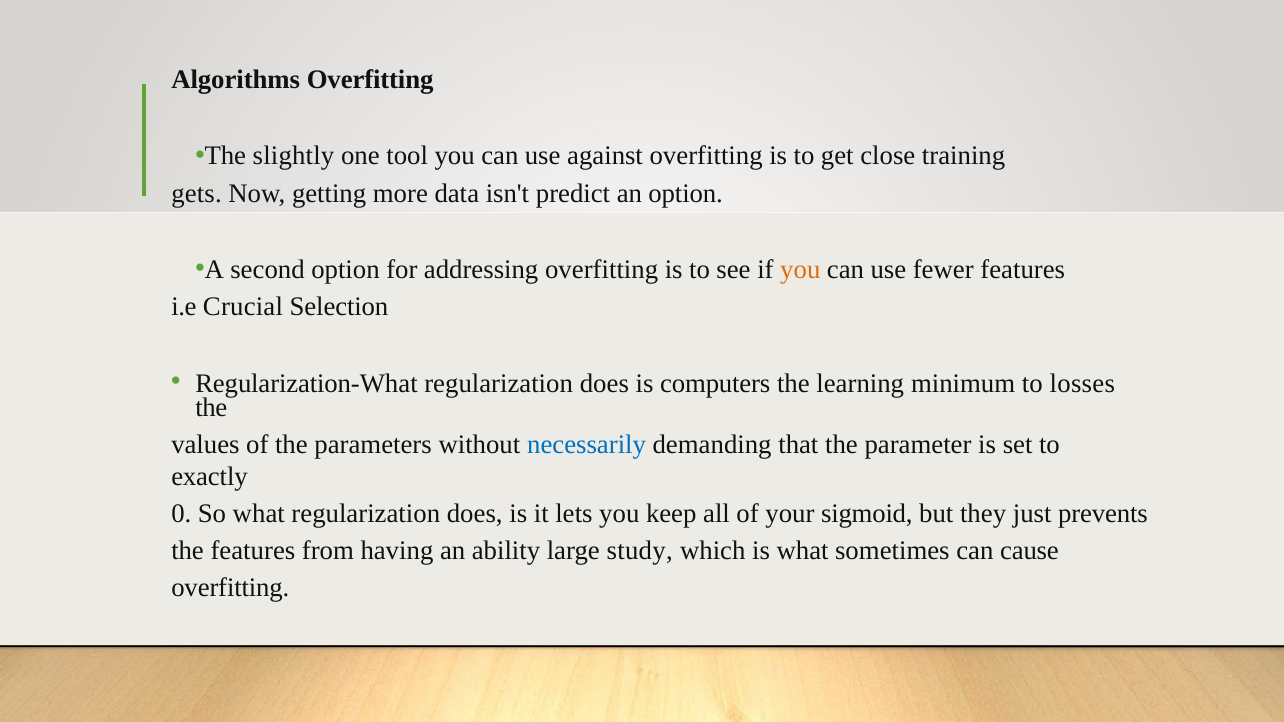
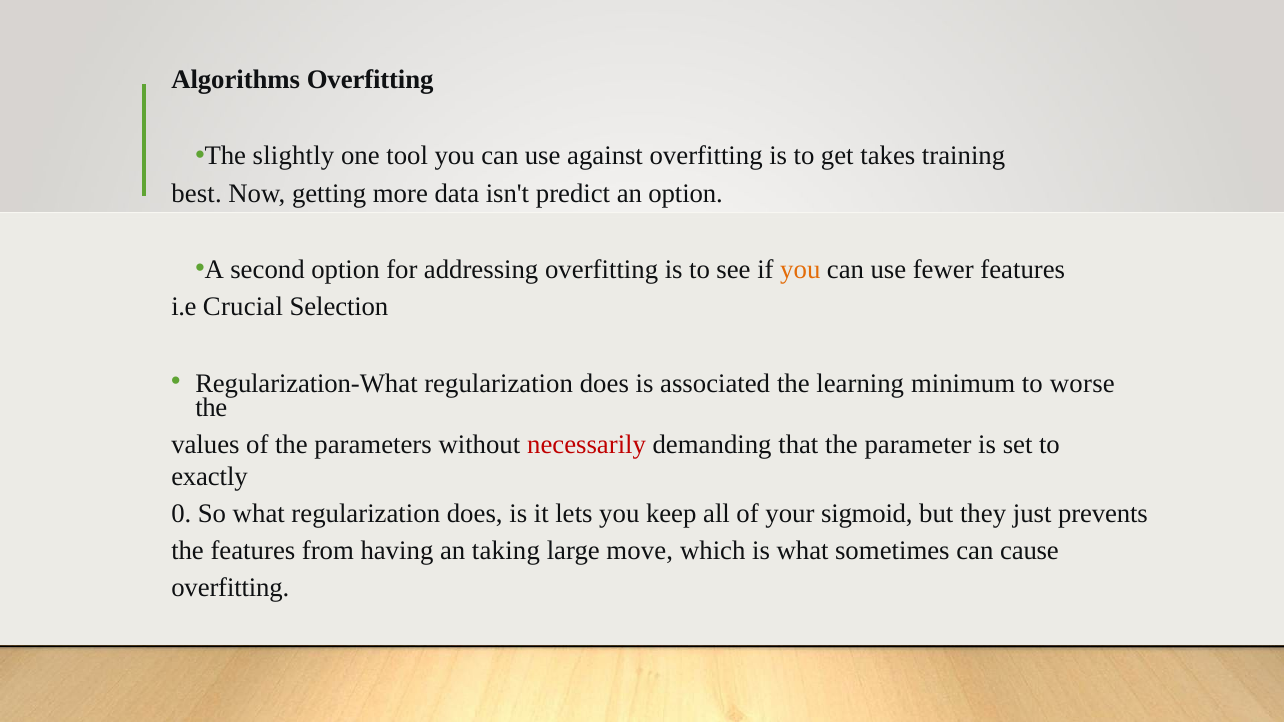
close: close -> takes
gets: gets -> best
computers: computers -> associated
losses: losses -> worse
necessarily colour: blue -> red
ability: ability -> taking
study: study -> move
